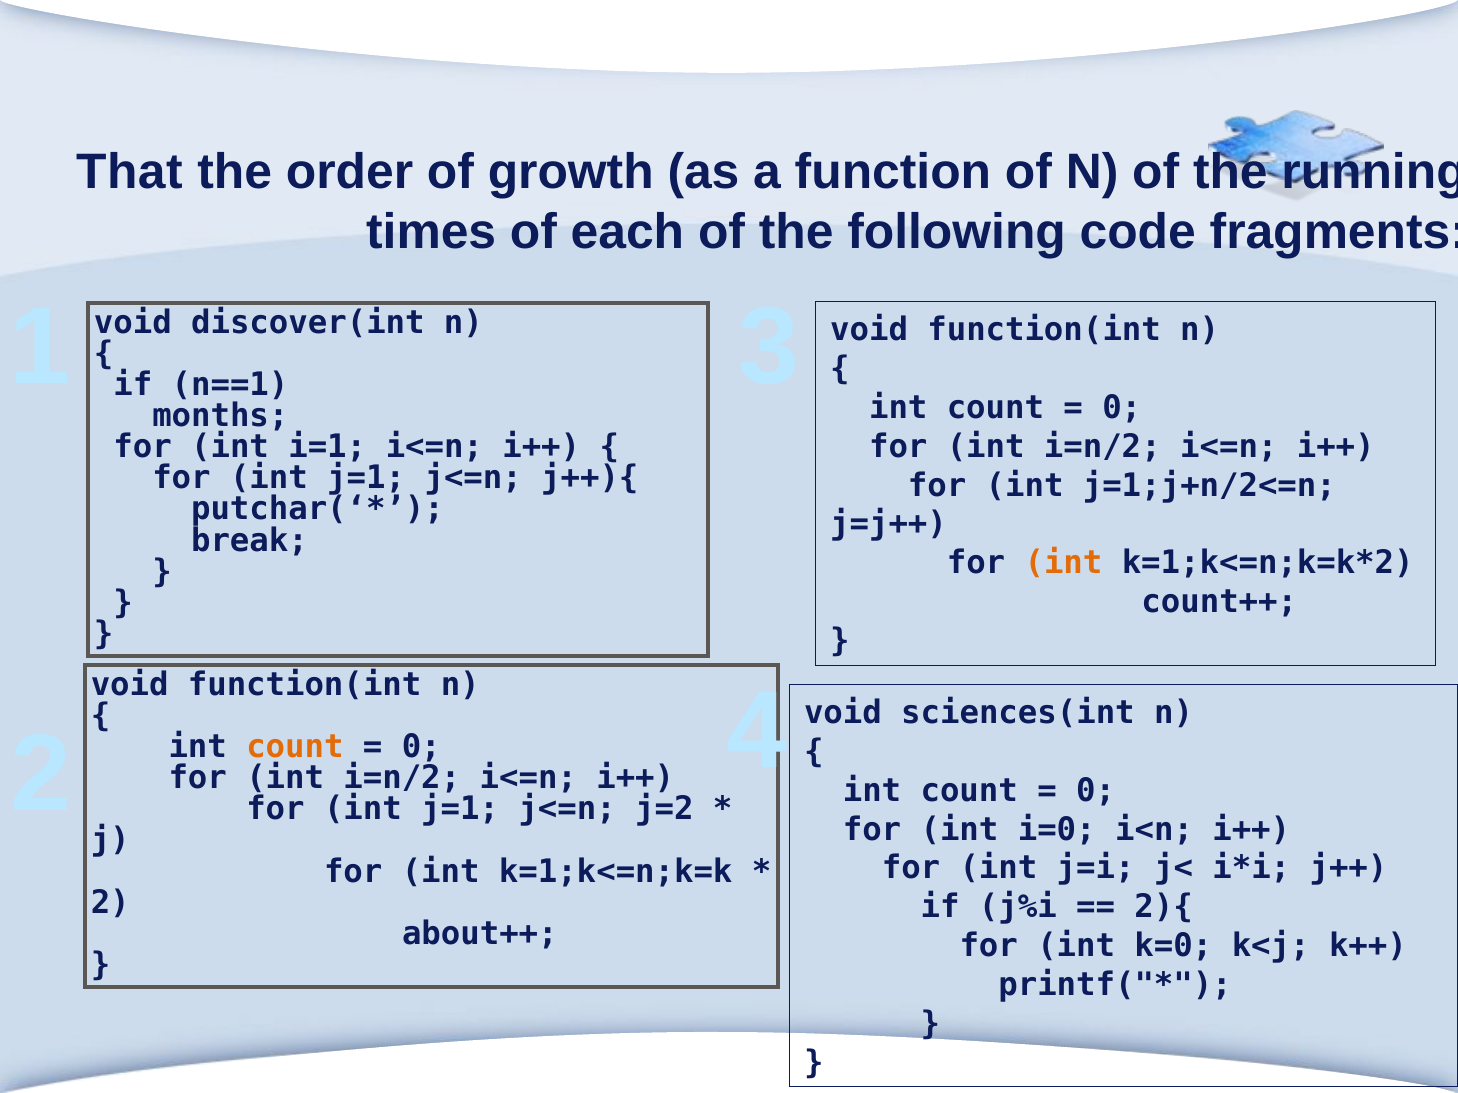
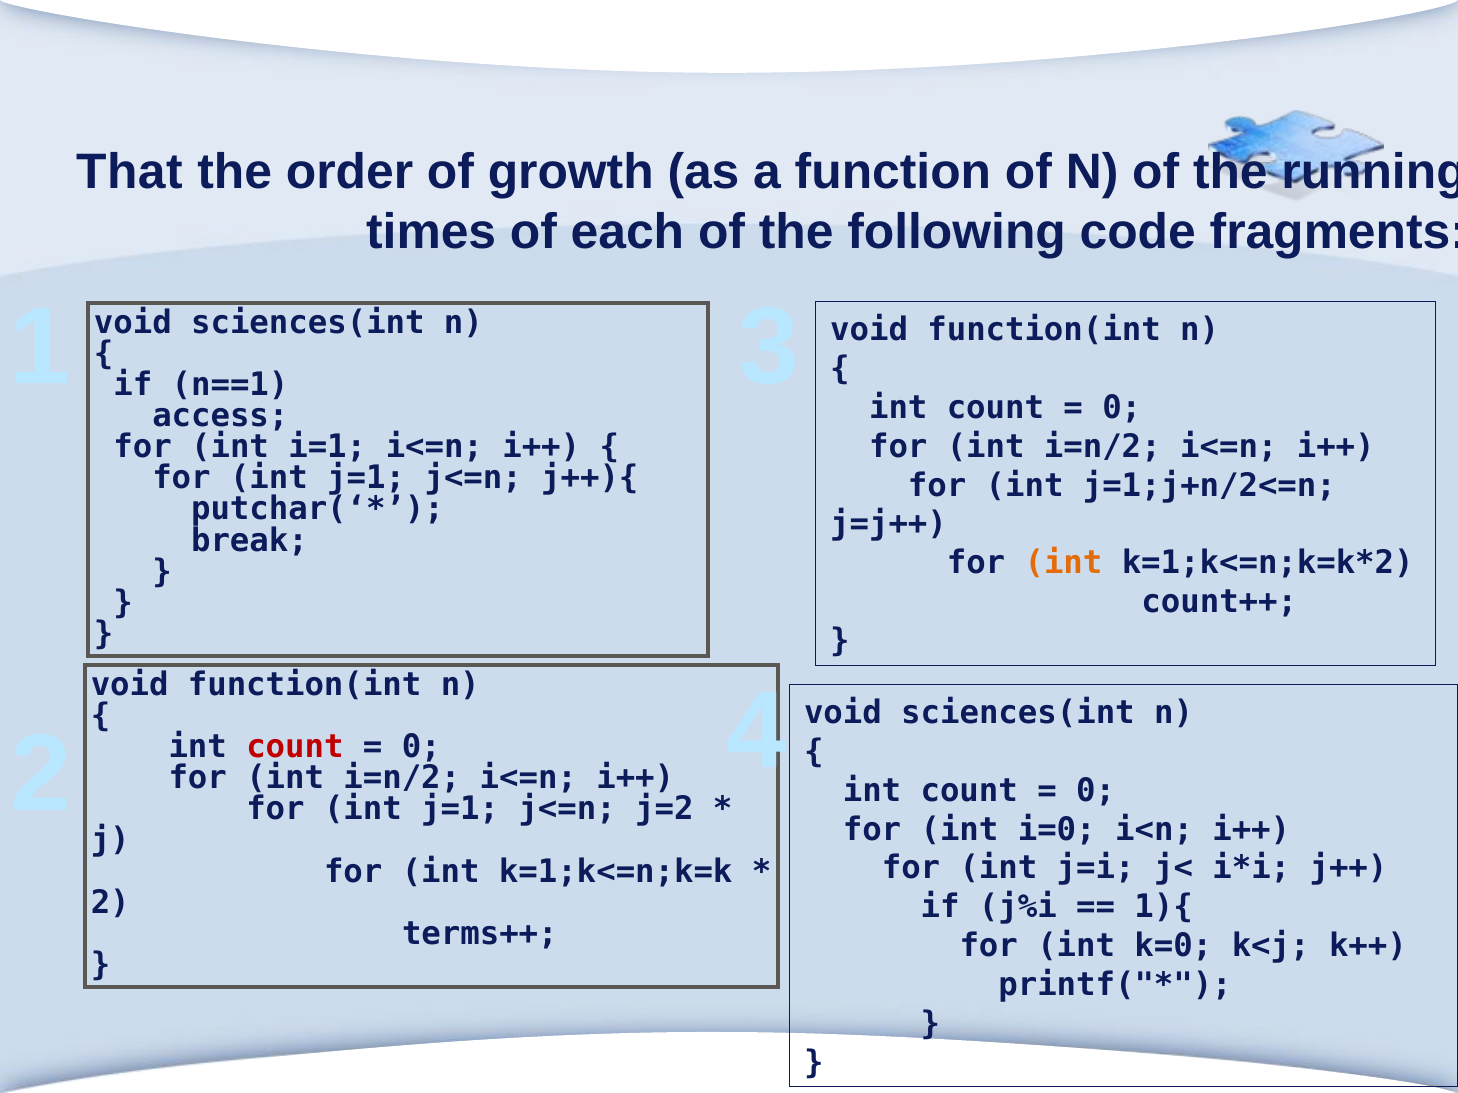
discover(int at (308, 323): discover(int -> sciences(int
months: months -> access
count at (295, 747) colour: orange -> red
2){: 2){ -> 1){
about++: about++ -> terms++
